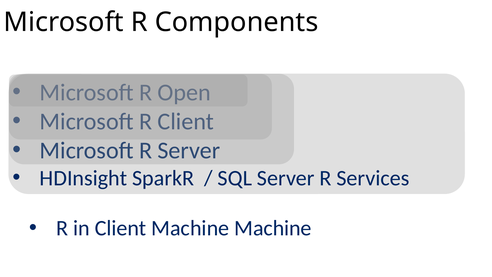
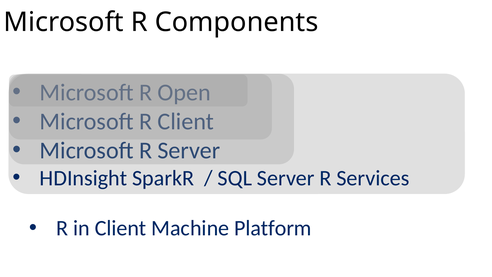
Machine Machine: Machine -> Platform
